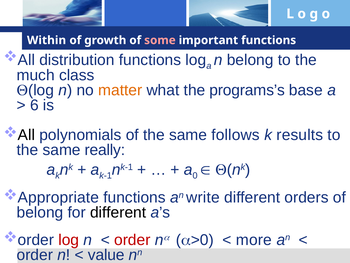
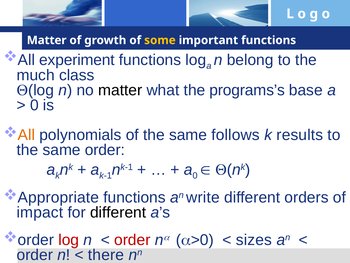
Within at (47, 40): Within -> Matter
some colour: pink -> yellow
distribution: distribution -> experiment
matter at (120, 90) colour: orange -> black
6 at (34, 105): 6 -> 0
All at (26, 135) colour: black -> orange
same really: really -> order
belong at (40, 212): belong -> impact
more: more -> sizes
value: value -> there
